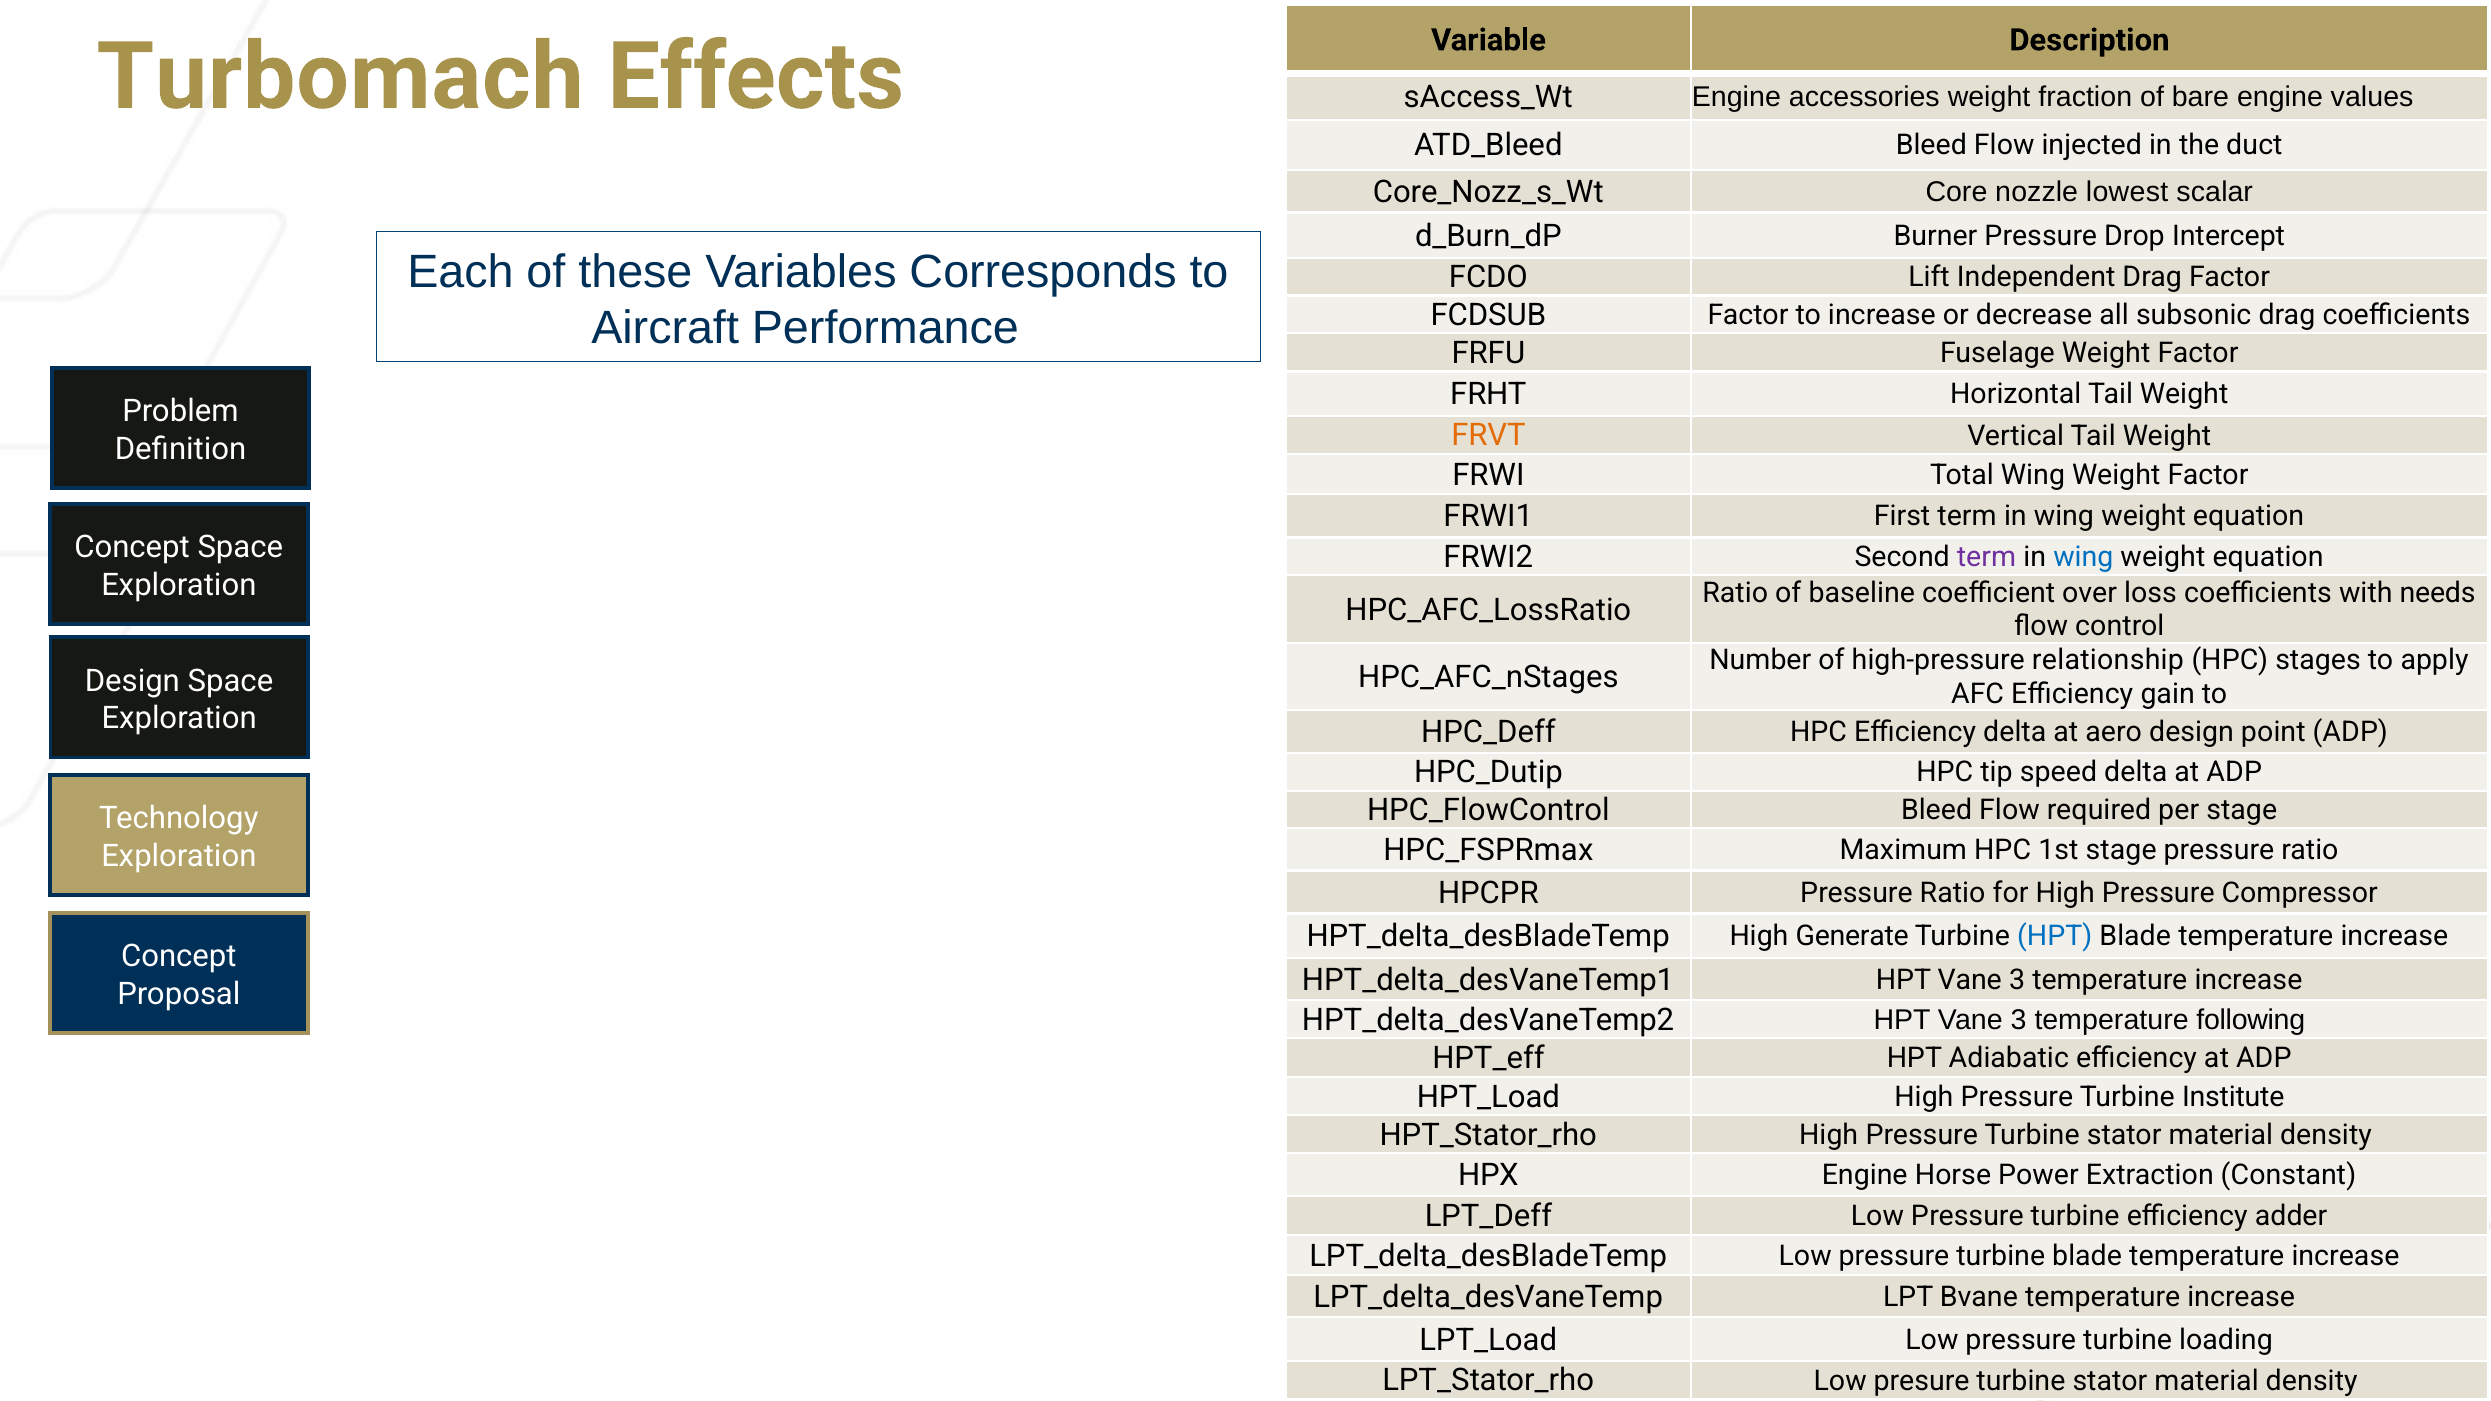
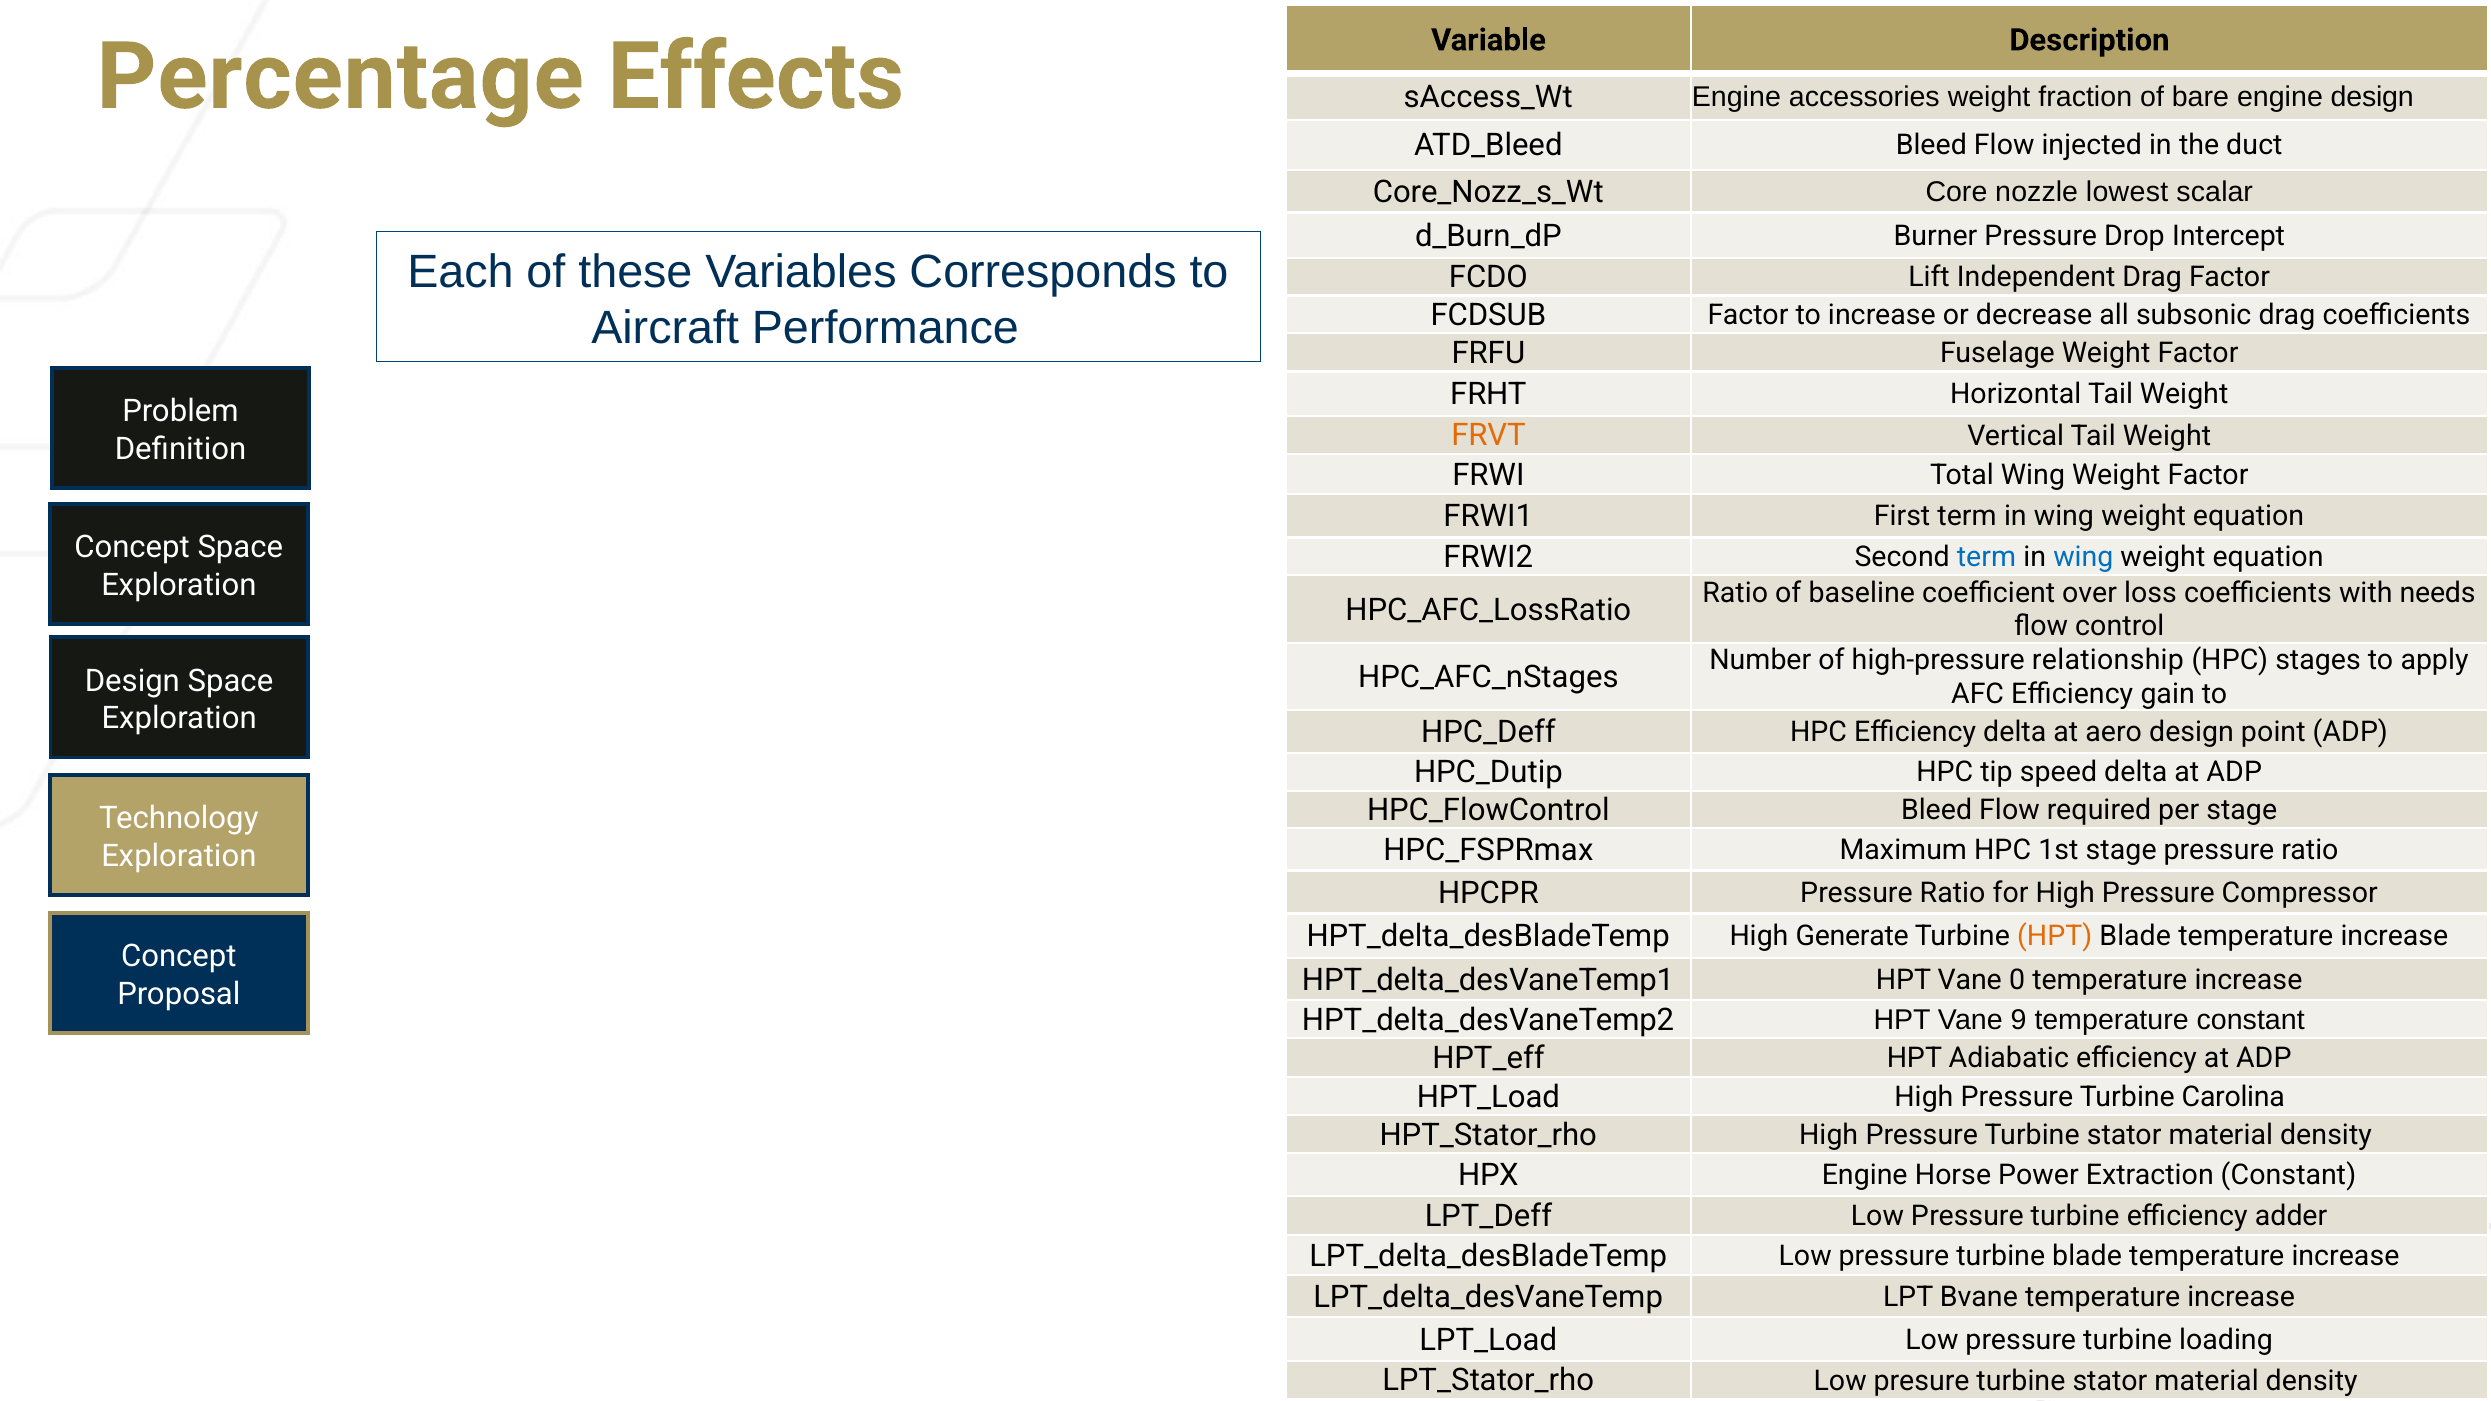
Turbomach: Turbomach -> Percentage
engine values: values -> design
term at (1986, 557) colour: purple -> blue
HPT at (2055, 937) colour: blue -> orange
3 at (2017, 980): 3 -> 0
3 at (2019, 1020): 3 -> 9
temperature following: following -> constant
Institute: Institute -> Carolina
